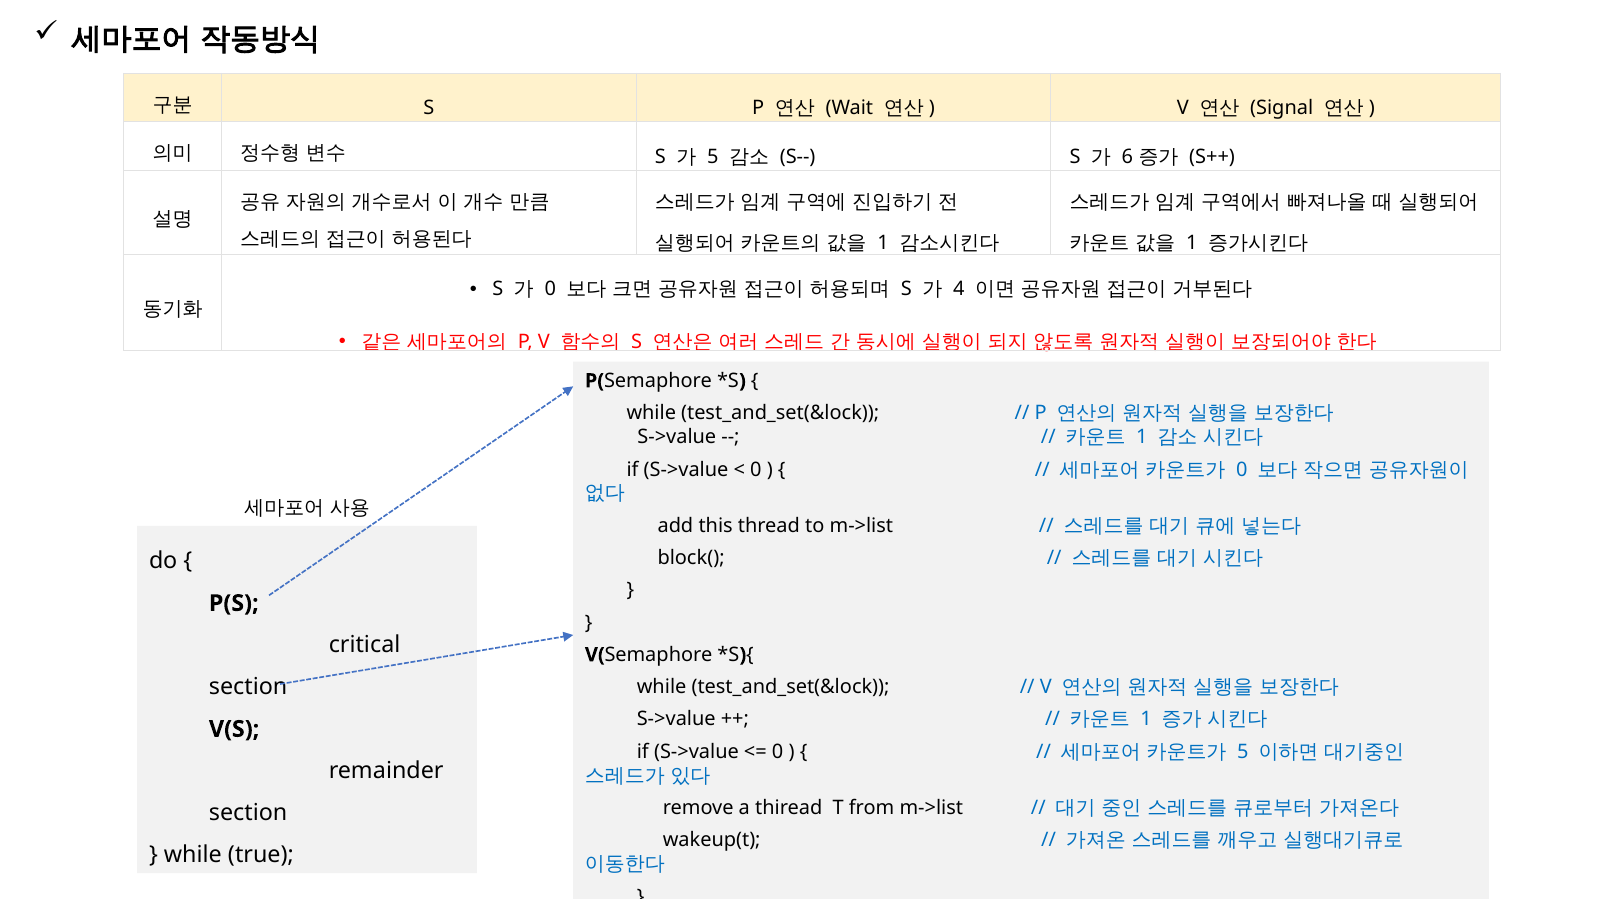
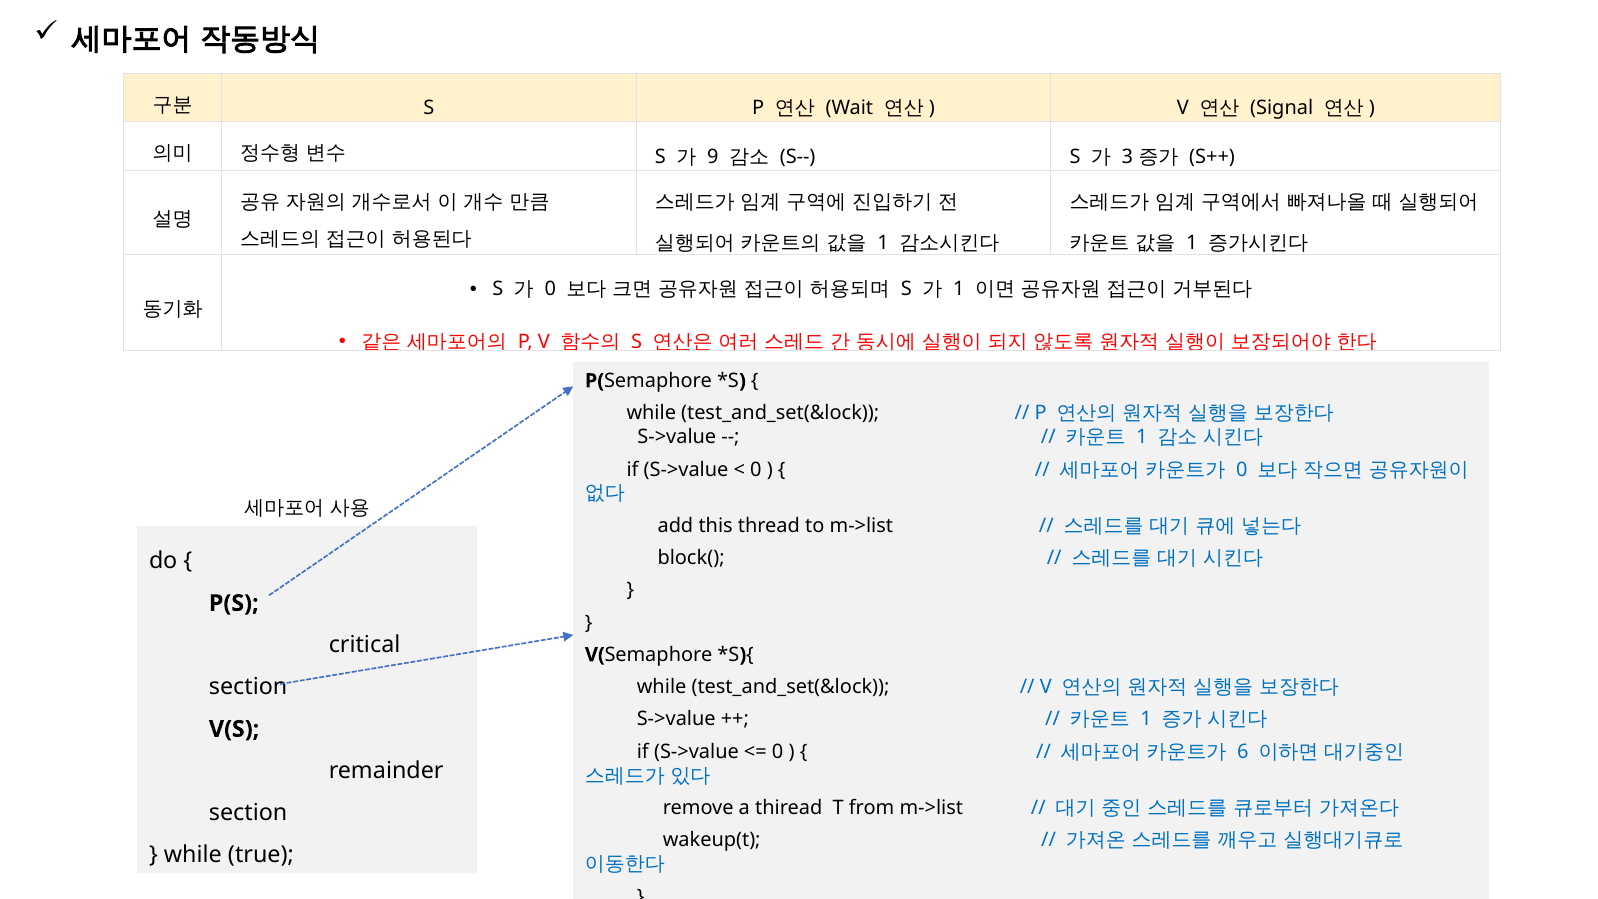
5 at (713, 156): 5 -> 9
6: 6 -> 3
4 at (959, 289): 4 -> 1
5 at (1243, 752): 5 -> 6
